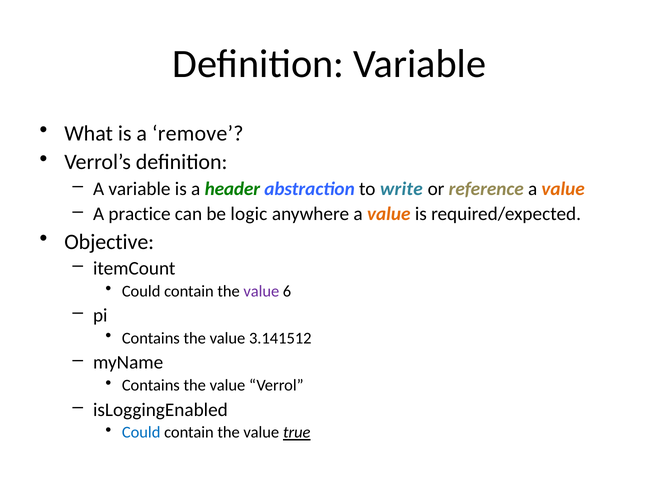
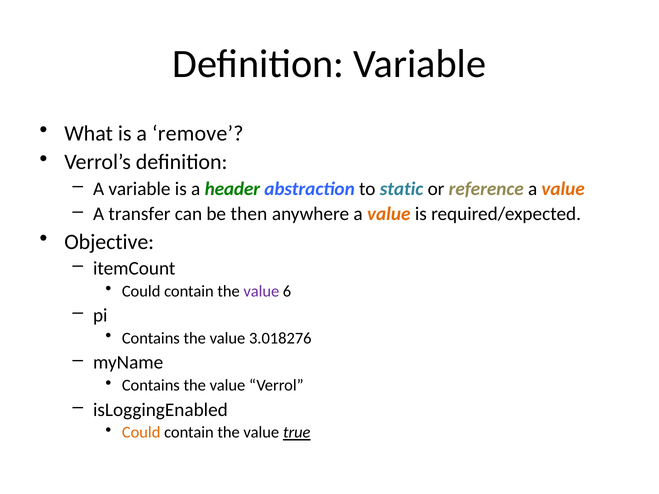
write: write -> static
practice: practice -> transfer
logic: logic -> then
3.141512: 3.141512 -> 3.018276
Could at (141, 433) colour: blue -> orange
